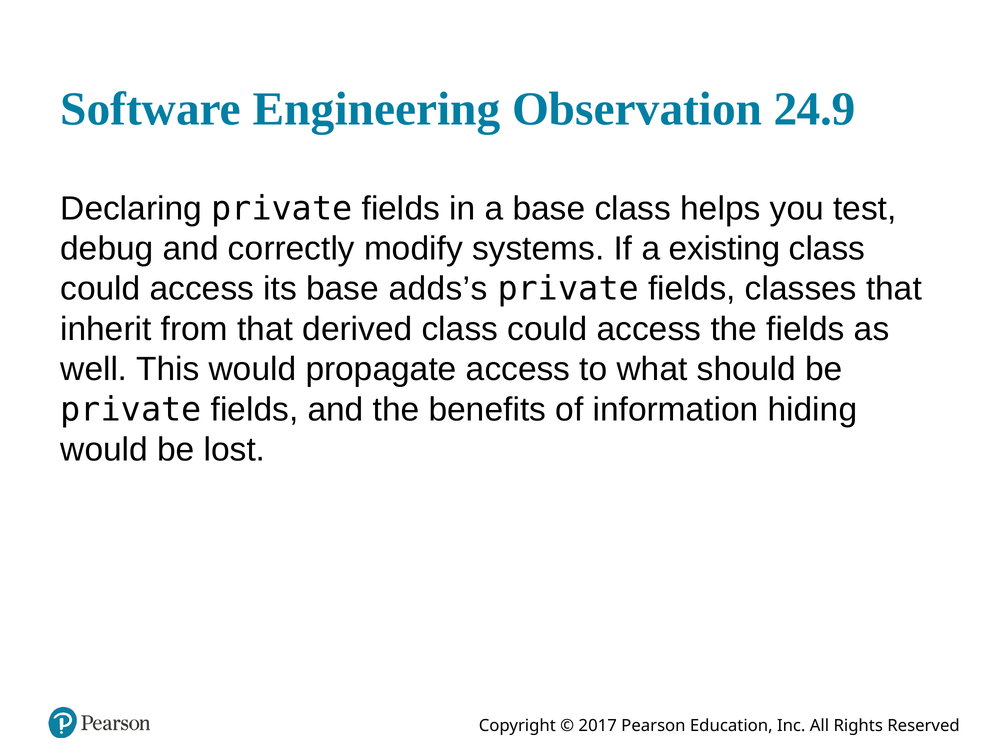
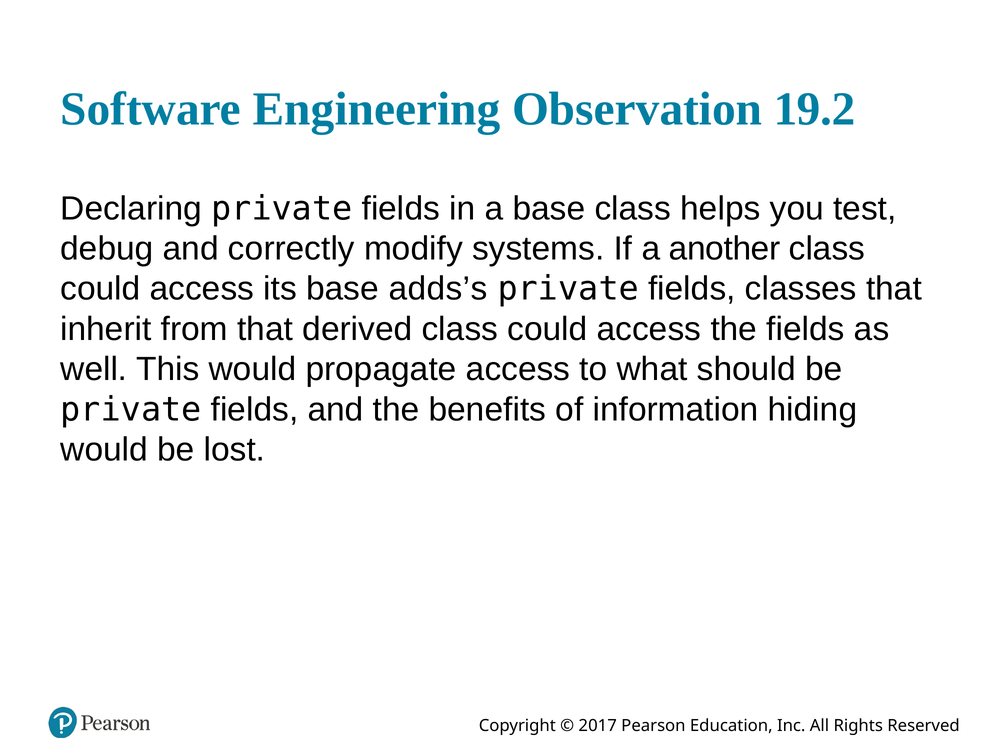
24.9: 24.9 -> 19.2
existing: existing -> another
